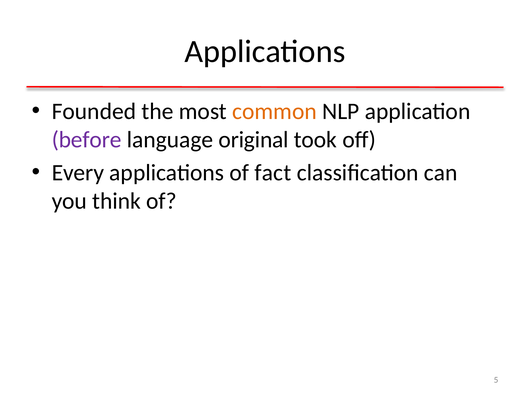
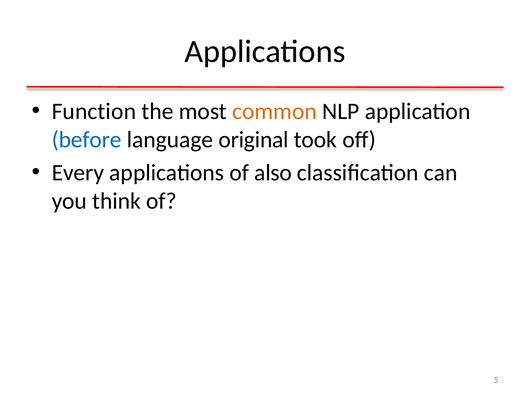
Founded: Founded -> Function
before colour: purple -> blue
fact: fact -> also
